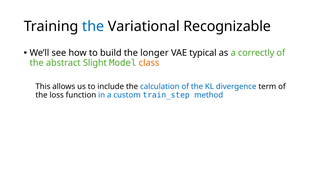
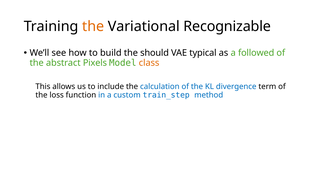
the at (93, 26) colour: blue -> orange
longer: longer -> should
correctly: correctly -> followed
Slight: Slight -> Pixels
